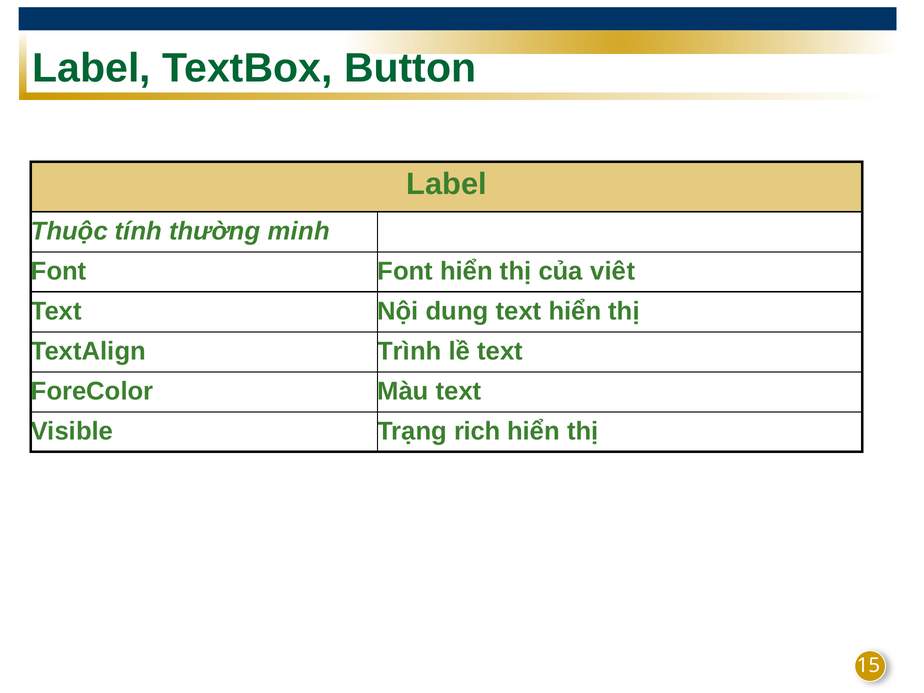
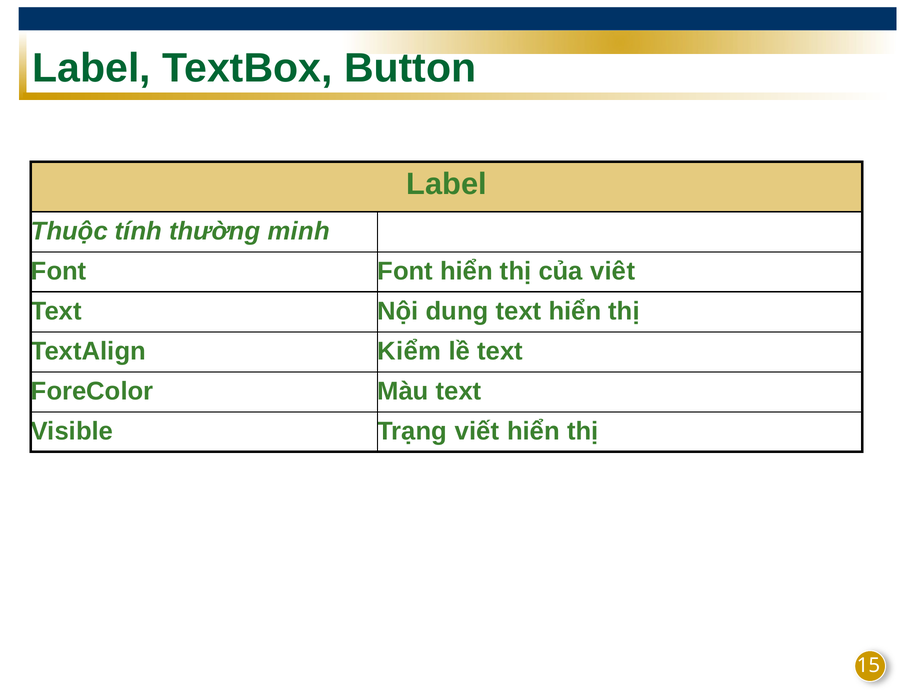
Trình: Trình -> Kiểm
rich: rich -> viết
